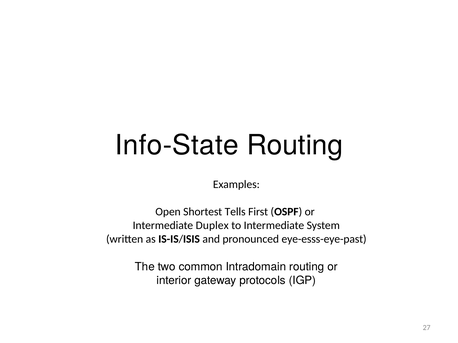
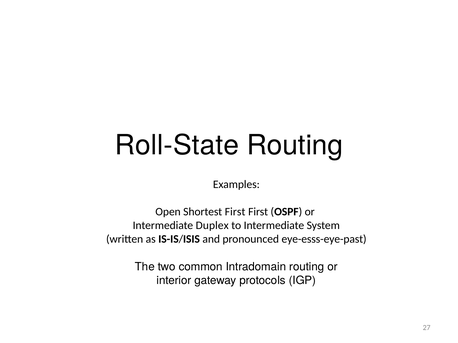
Info-State: Info-State -> Roll-State
Shortest Tells: Tells -> First
